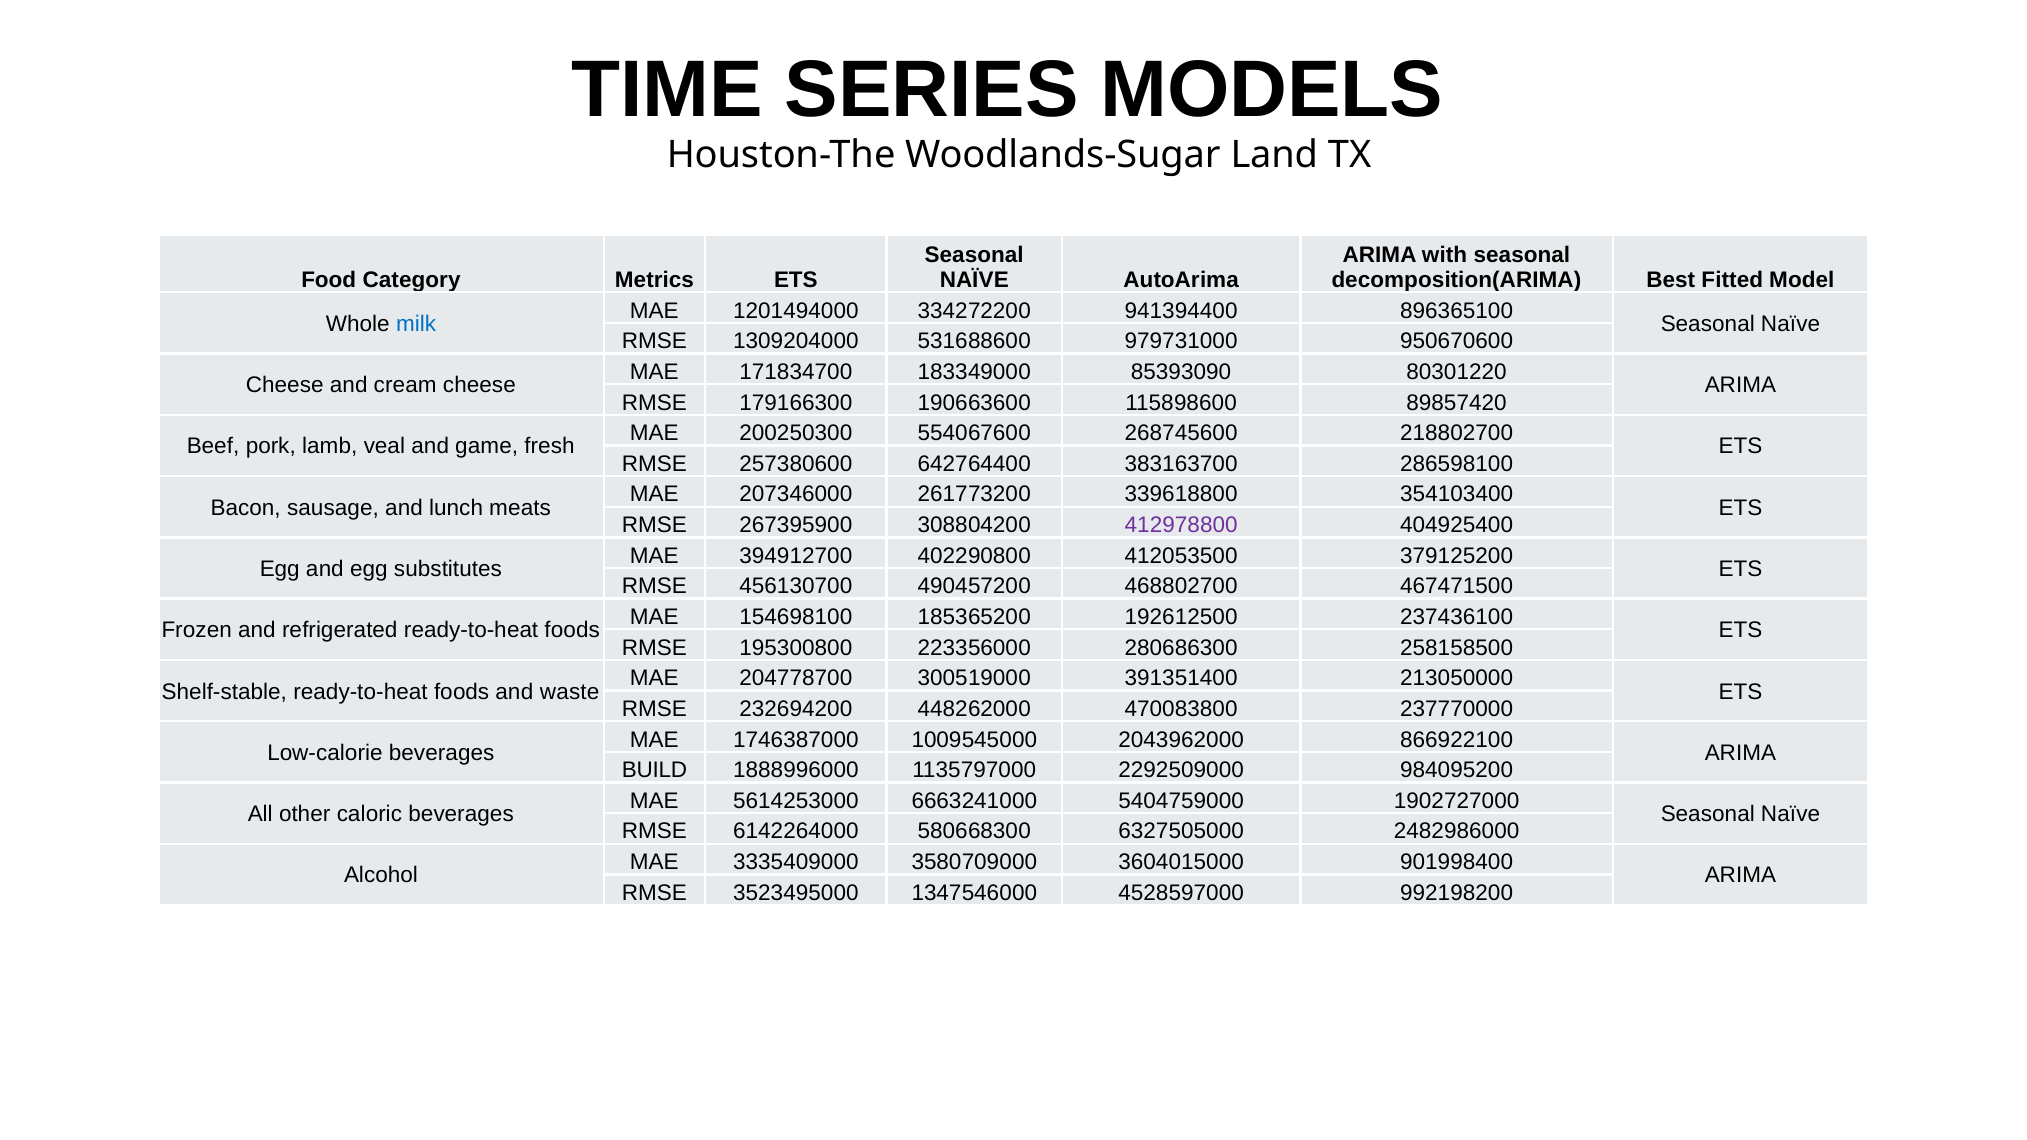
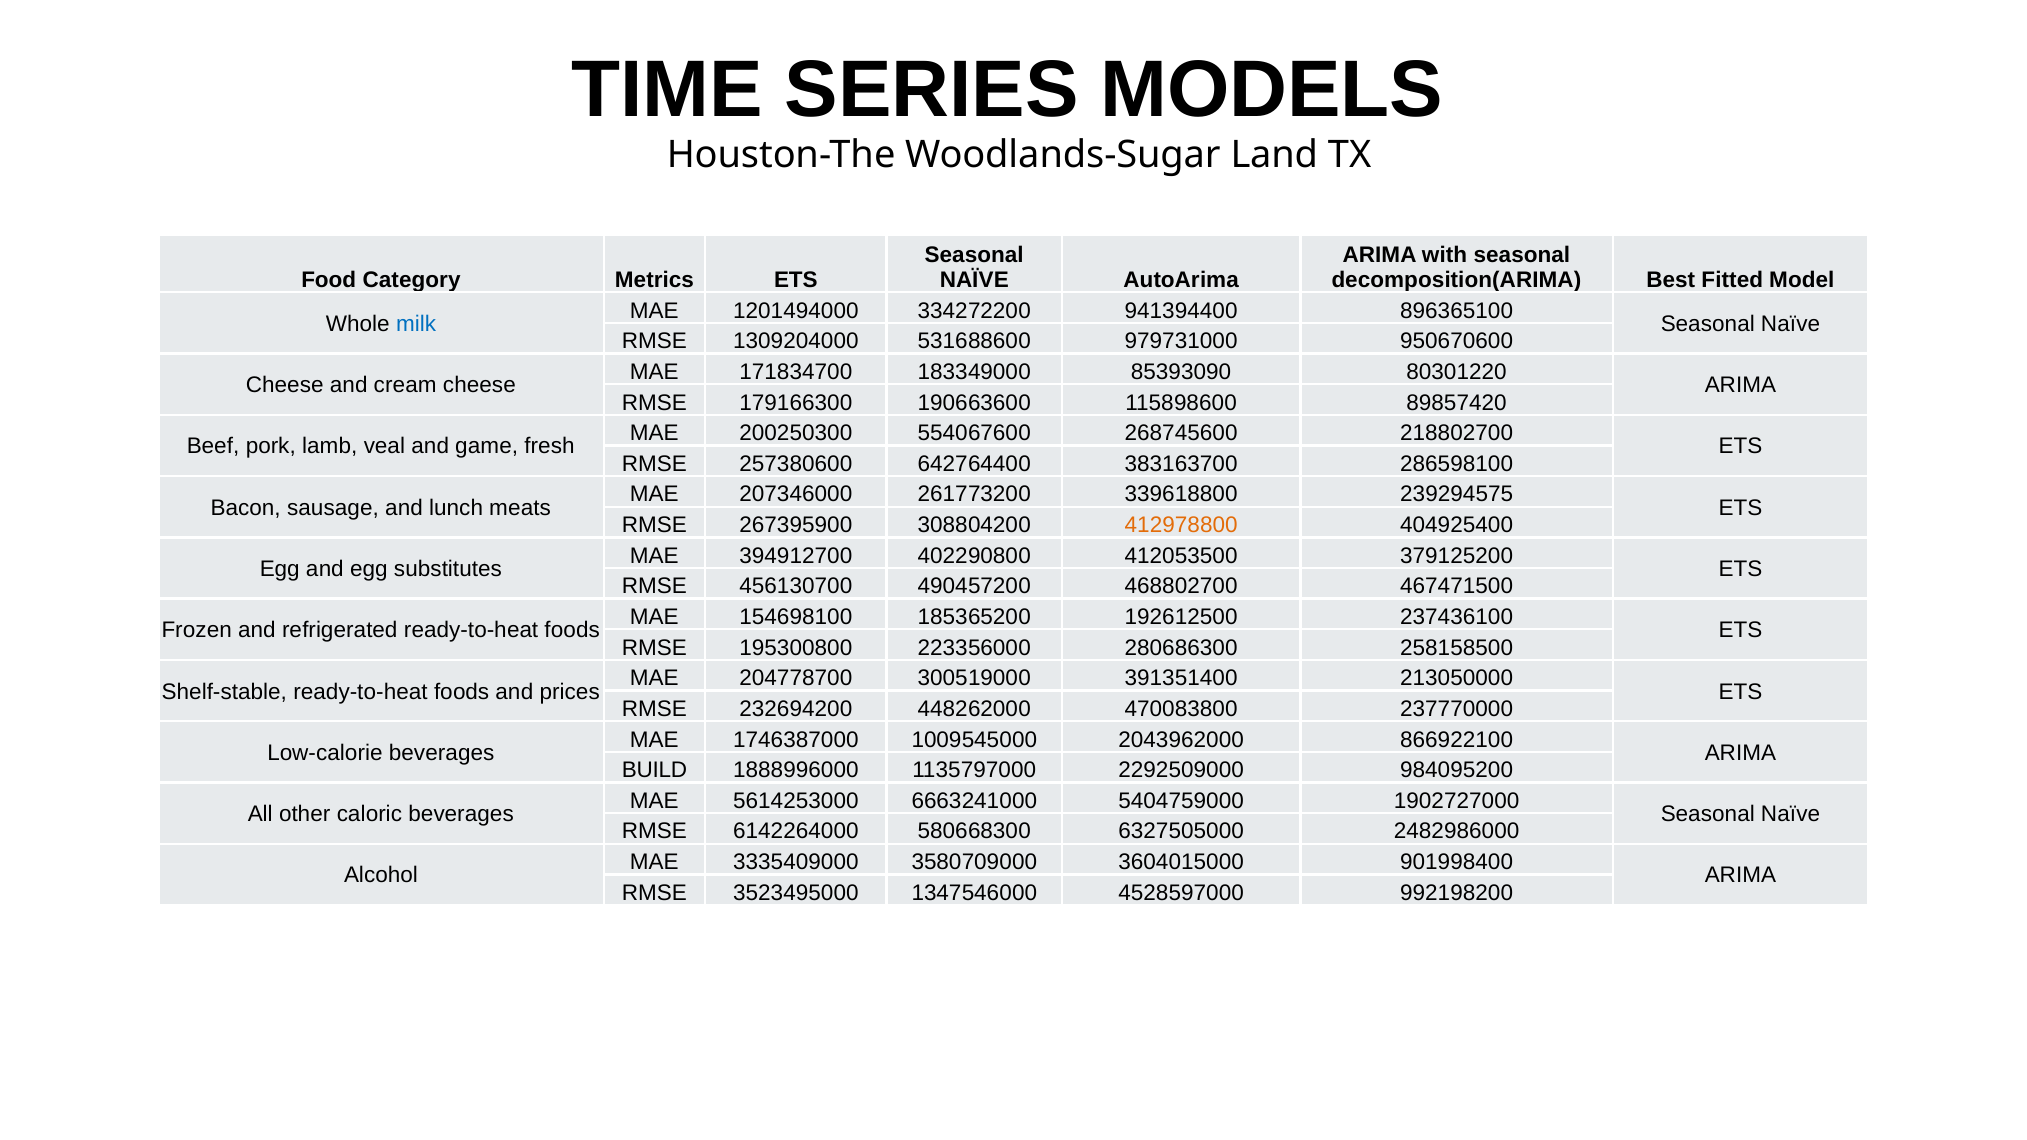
354103400: 354103400 -> 239294575
412978800 colour: purple -> orange
waste: waste -> prices
